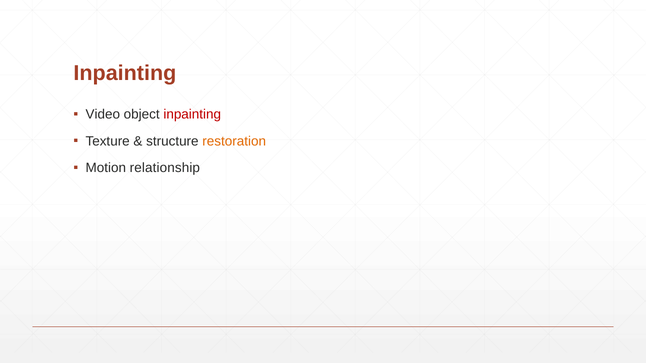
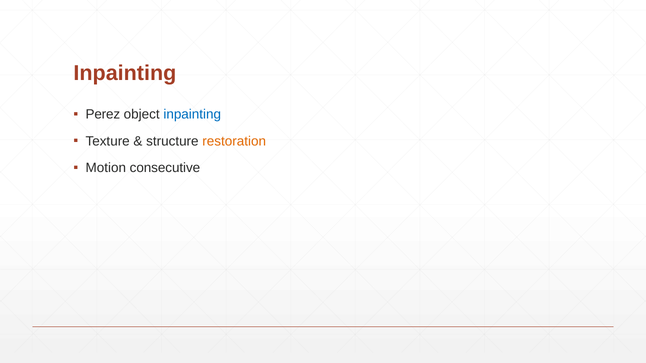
Video: Video -> Perez
inpainting at (192, 115) colour: red -> blue
relationship: relationship -> consecutive
